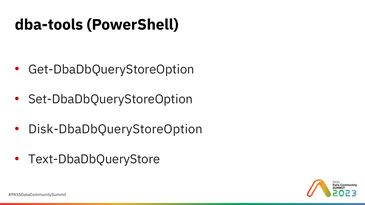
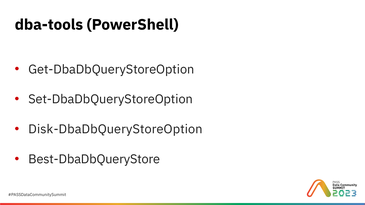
Text-DbaDbQueryStore: Text-DbaDbQueryStore -> Best-DbaDbQueryStore
